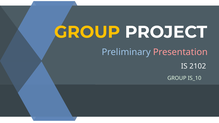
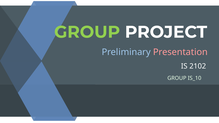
GROUP at (87, 32) colour: yellow -> light green
